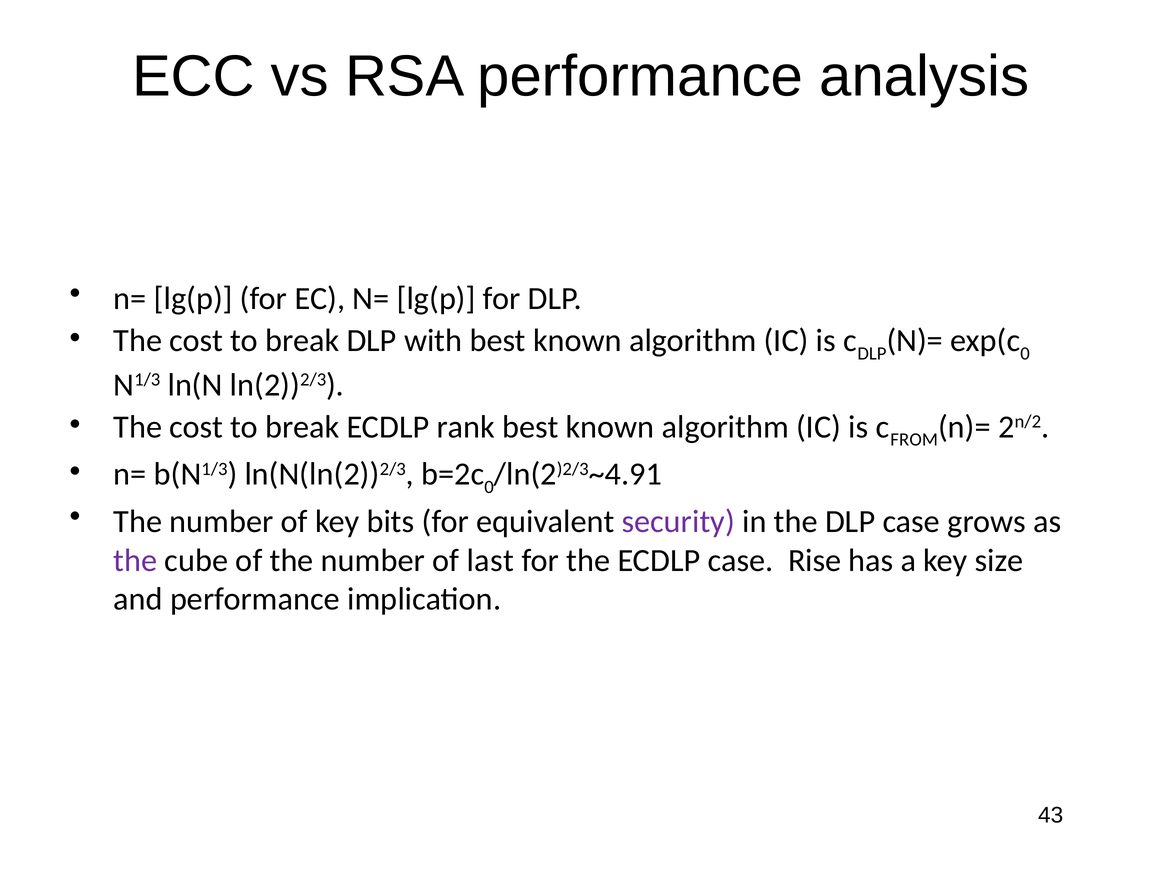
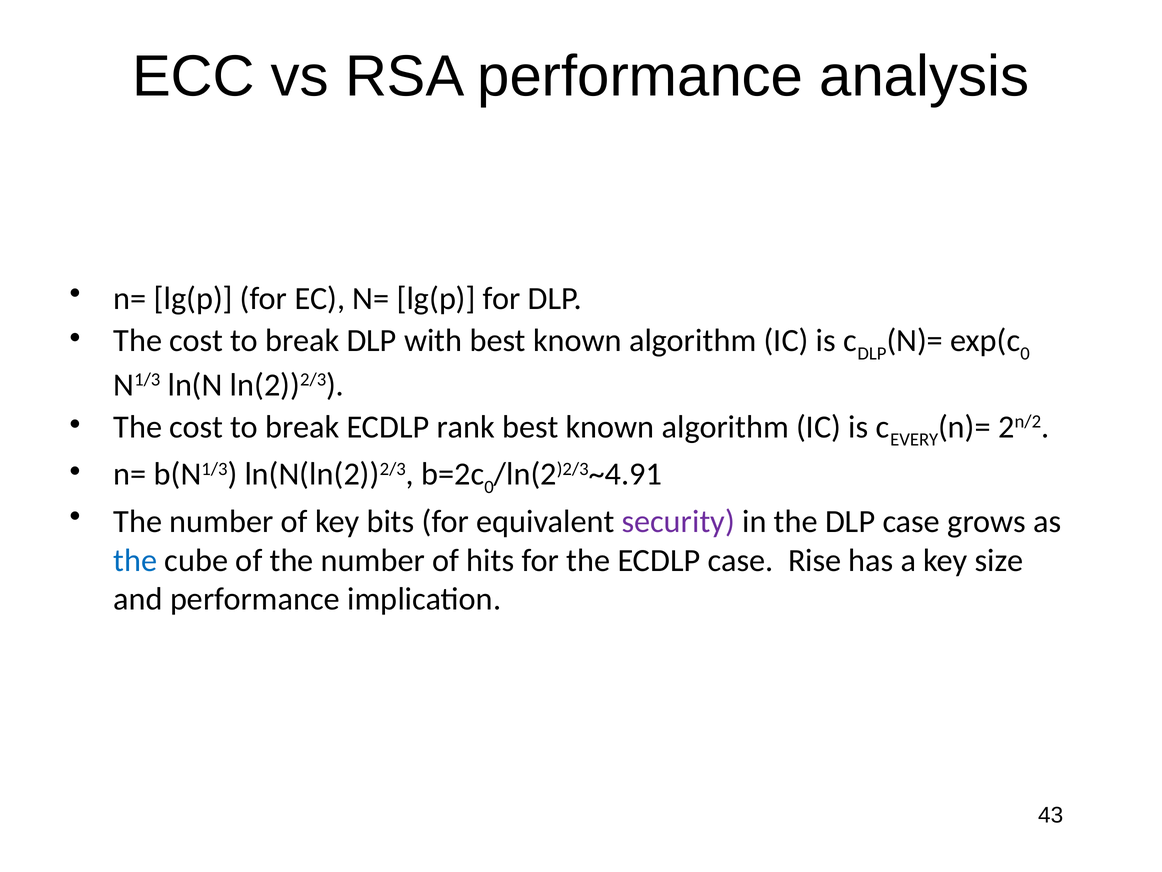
FROM: FROM -> EVERY
the at (135, 560) colour: purple -> blue
last: last -> hits
